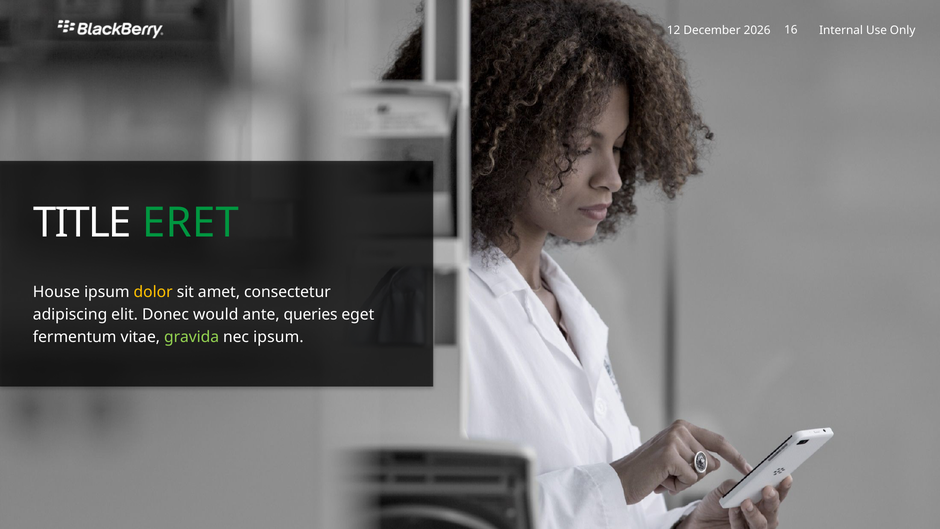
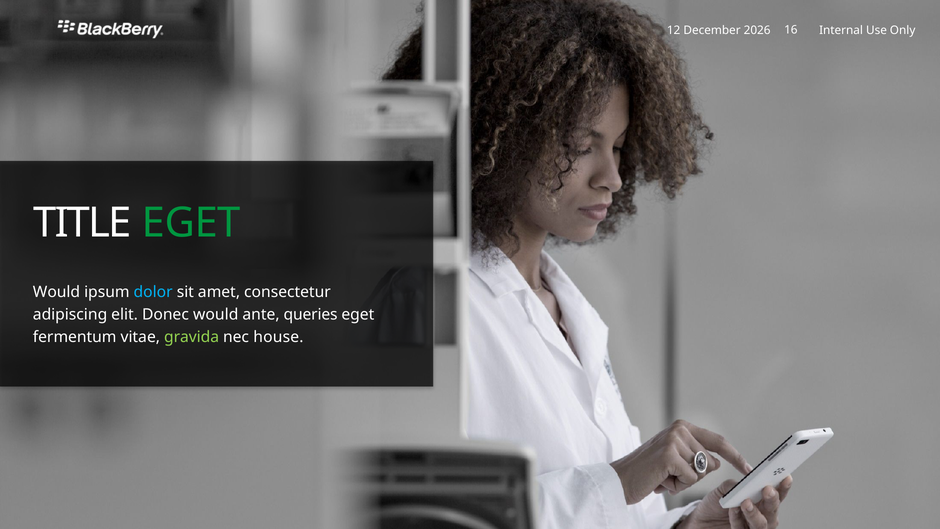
TITLE ERET: ERET -> EGET
House at (56, 292): House -> Would
dolor colour: yellow -> light blue
nec ipsum: ipsum -> house
